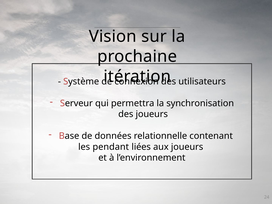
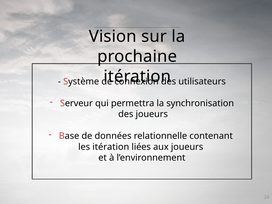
les pendant: pendant -> itération
